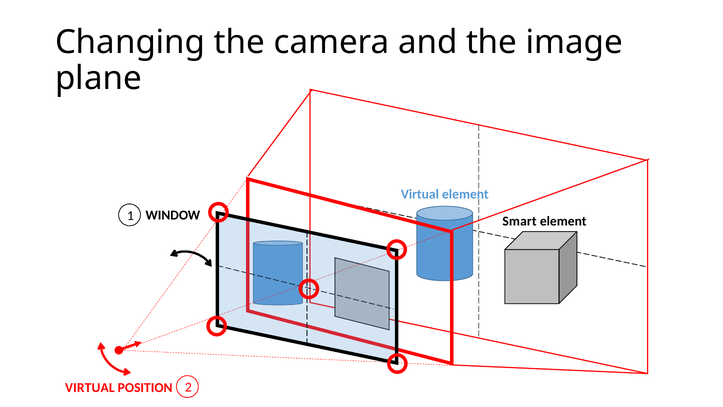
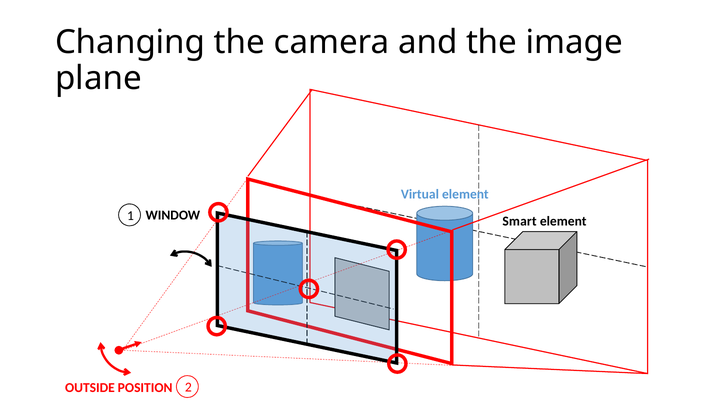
VIRTUAL at (90, 387): VIRTUAL -> OUTSIDE
